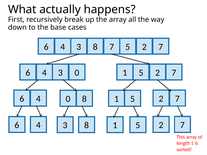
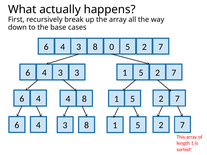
8 7: 7 -> 0
3 0: 0 -> 3
4 0: 0 -> 4
